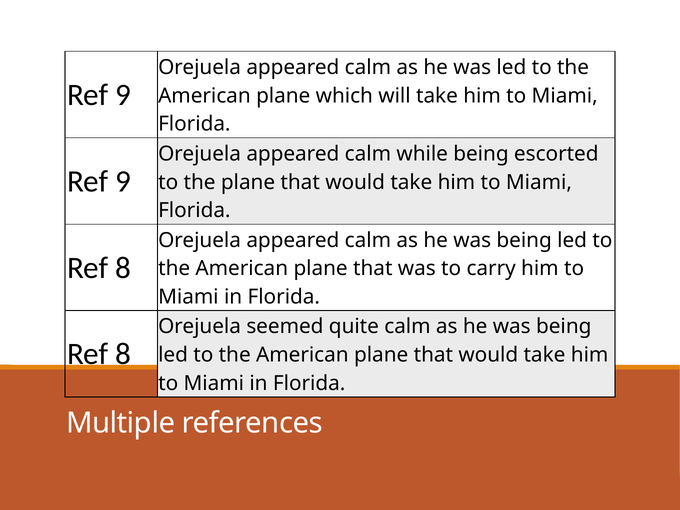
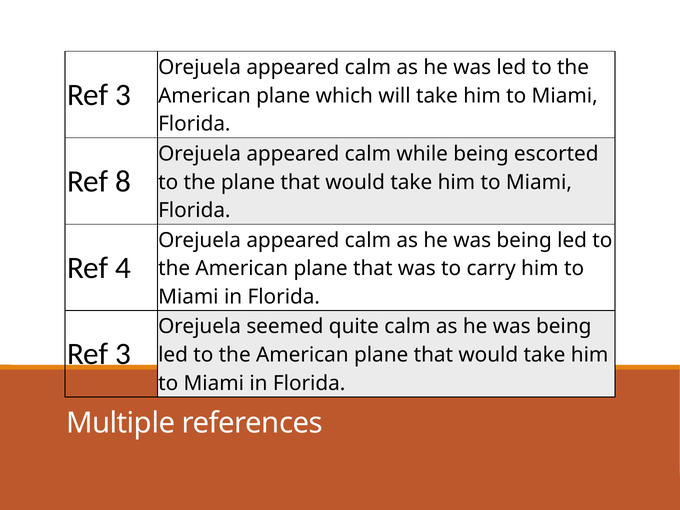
9 at (123, 95): 9 -> 3
9 at (123, 181): 9 -> 8
8 at (123, 268): 8 -> 4
8 at (123, 354): 8 -> 3
